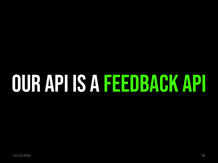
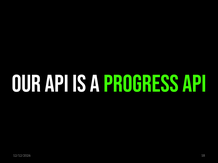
FEEDBACK: FEEDBACK -> PROGRESS
